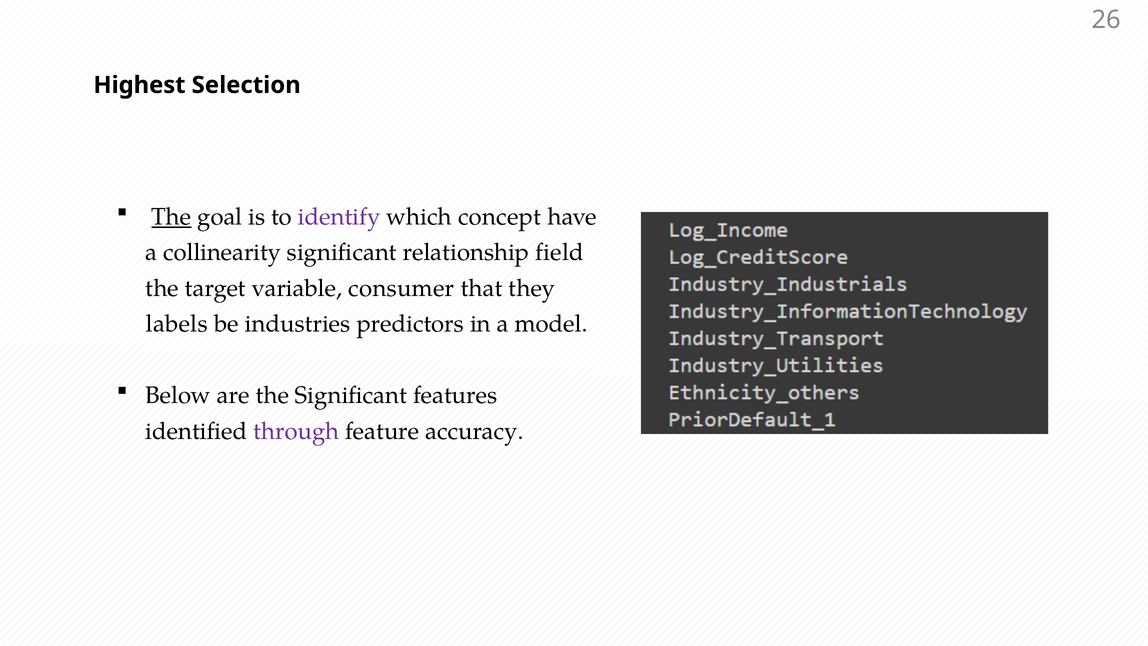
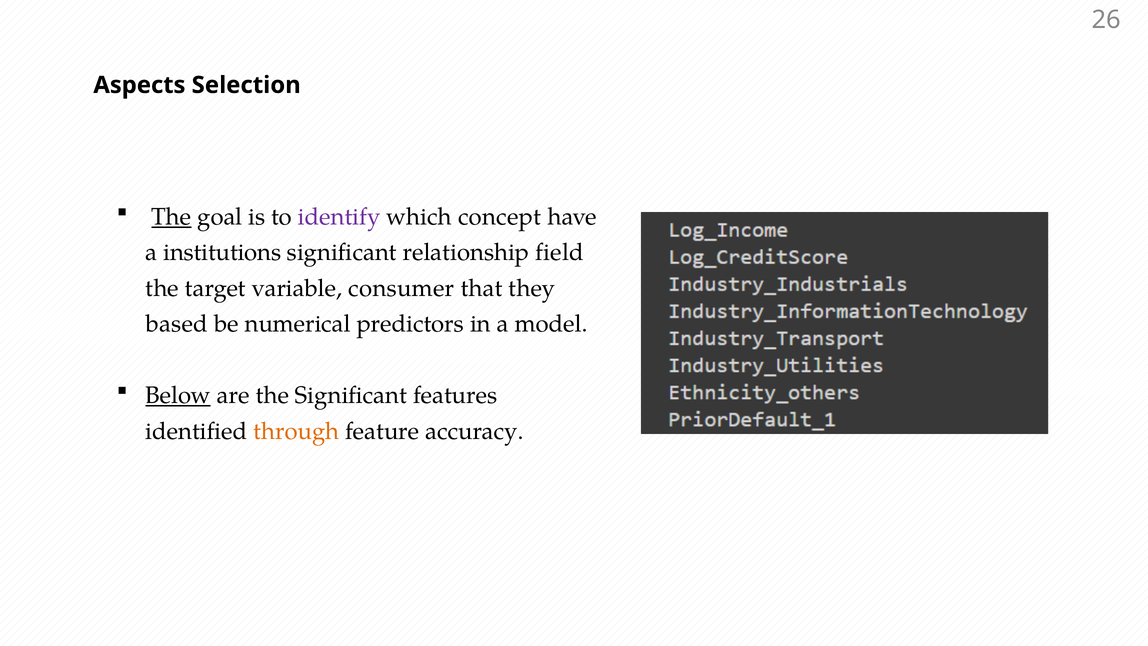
Highest: Highest -> Aspects
collinearity: collinearity -> institutions
labels: labels -> based
industries: industries -> numerical
Below underline: none -> present
through colour: purple -> orange
